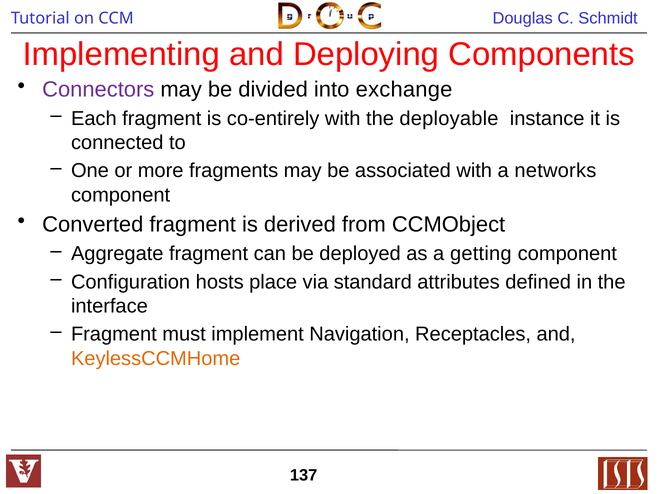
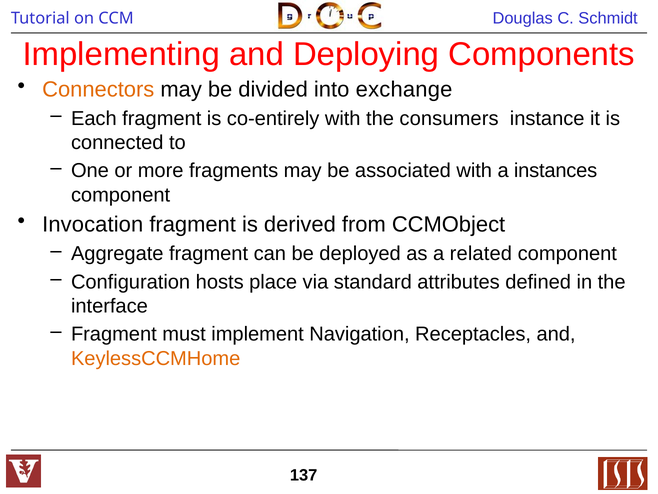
Connectors colour: purple -> orange
deployable: deployable -> consumers
networks: networks -> instances
Converted: Converted -> Invocation
getting: getting -> related
